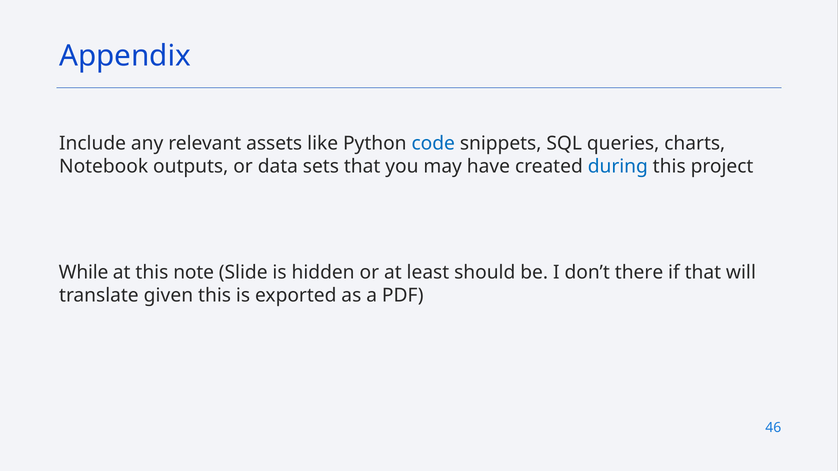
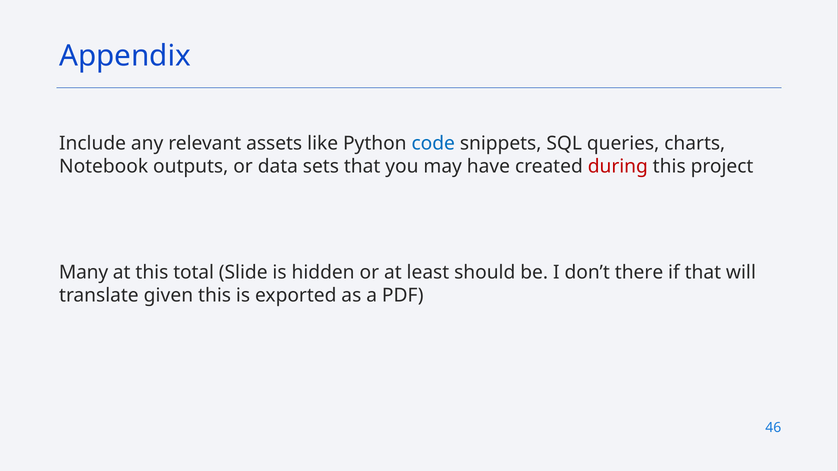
during colour: blue -> red
While: While -> Many
note: note -> total
